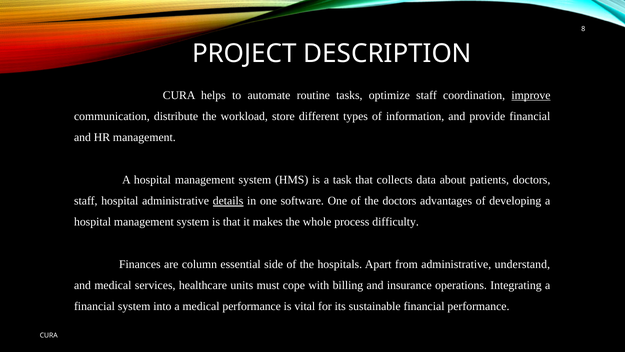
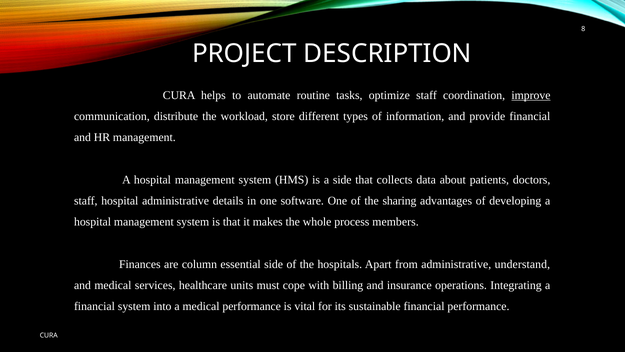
a task: task -> side
details underline: present -> none
the doctors: doctors -> sharing
difficulty: difficulty -> members
